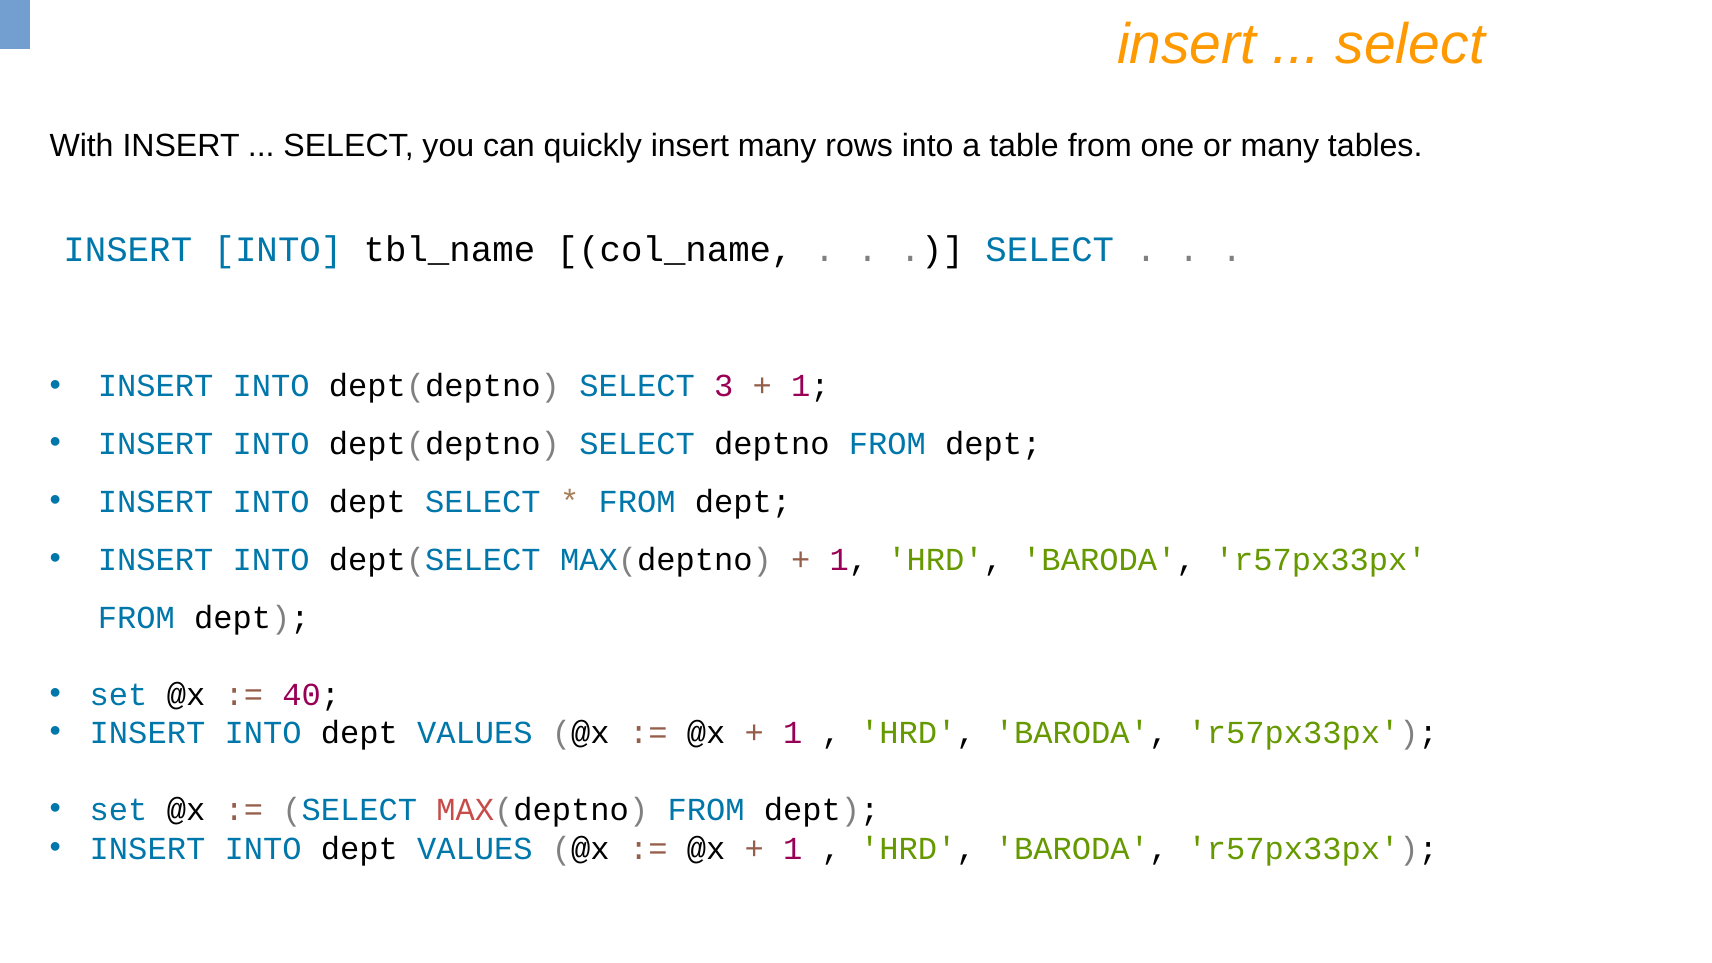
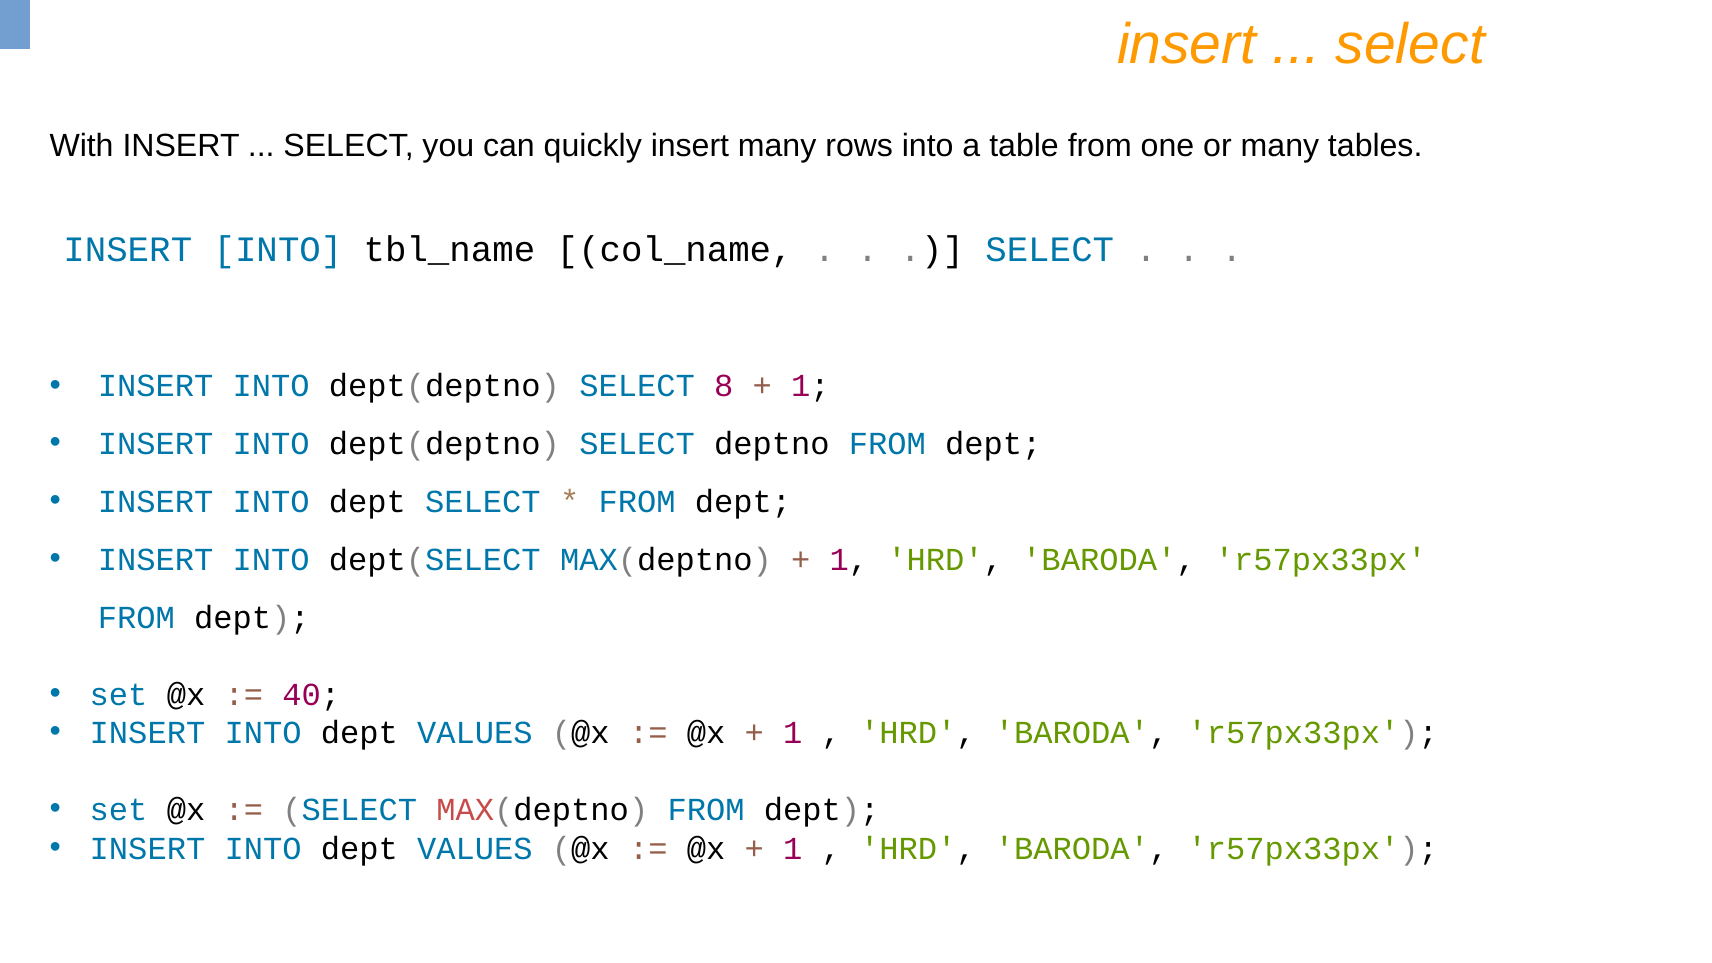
3: 3 -> 8
